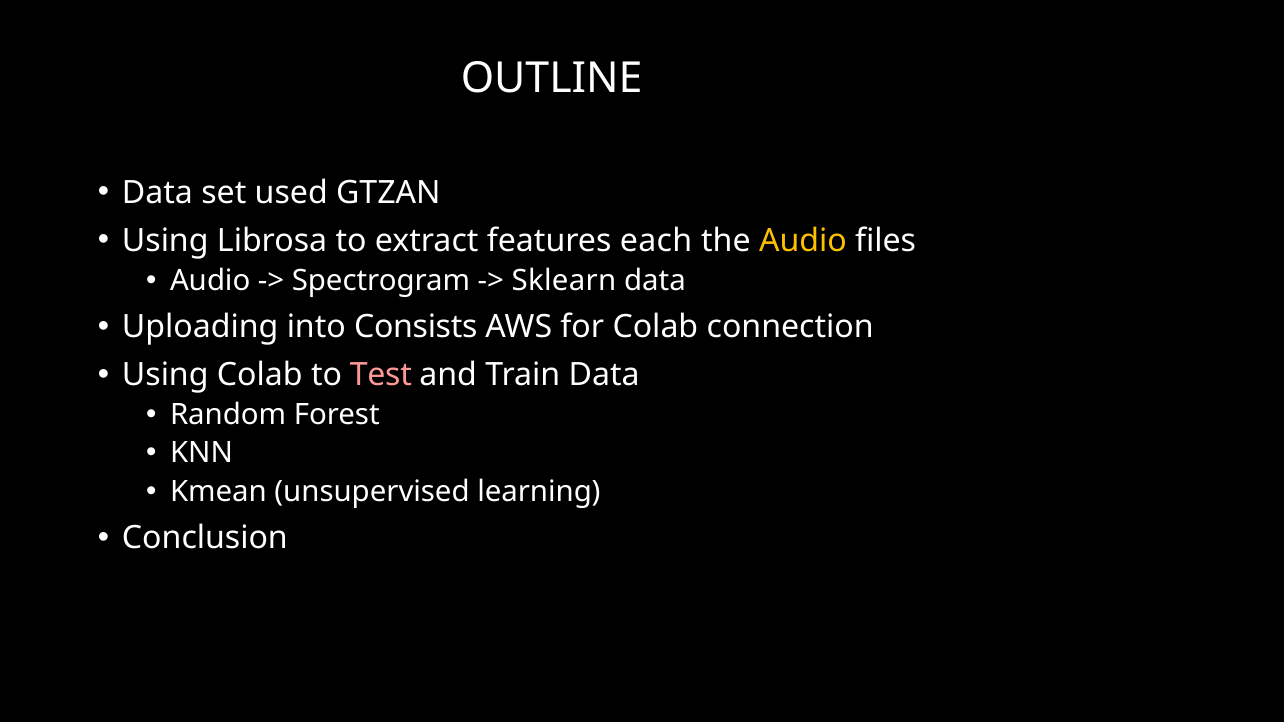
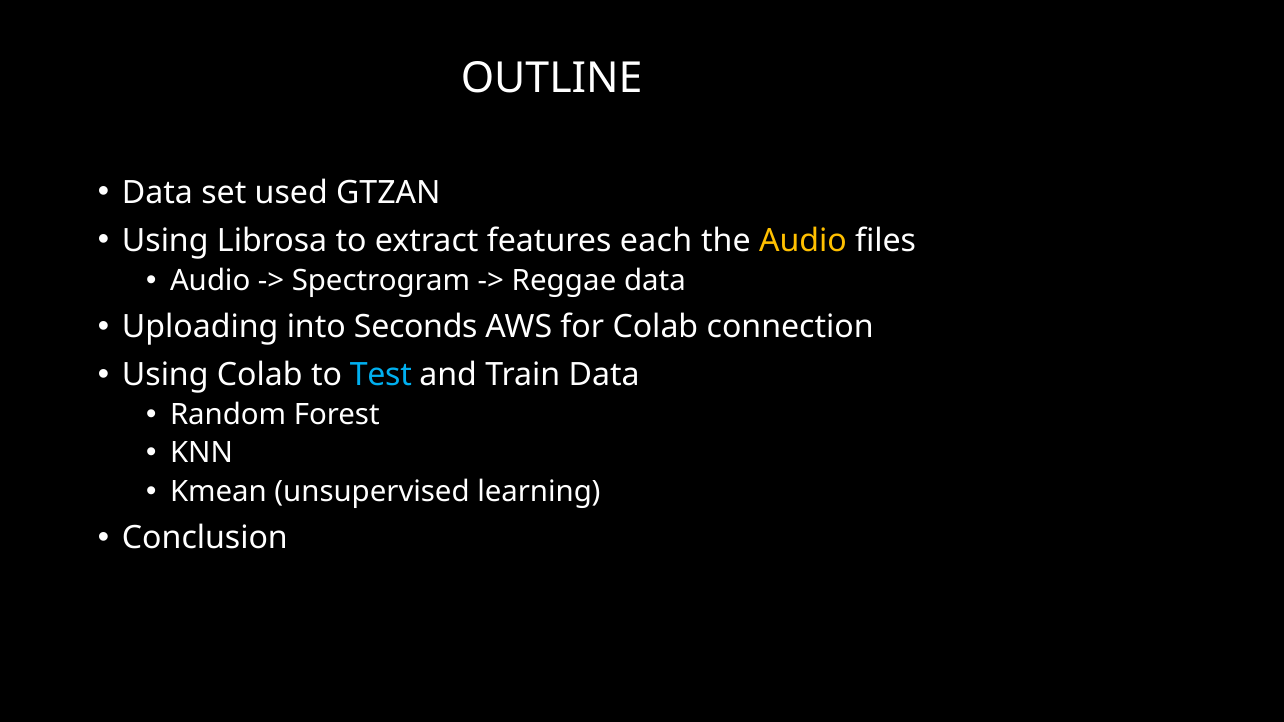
Sklearn: Sklearn -> Reggae
Consists: Consists -> Seconds
Test colour: pink -> light blue
